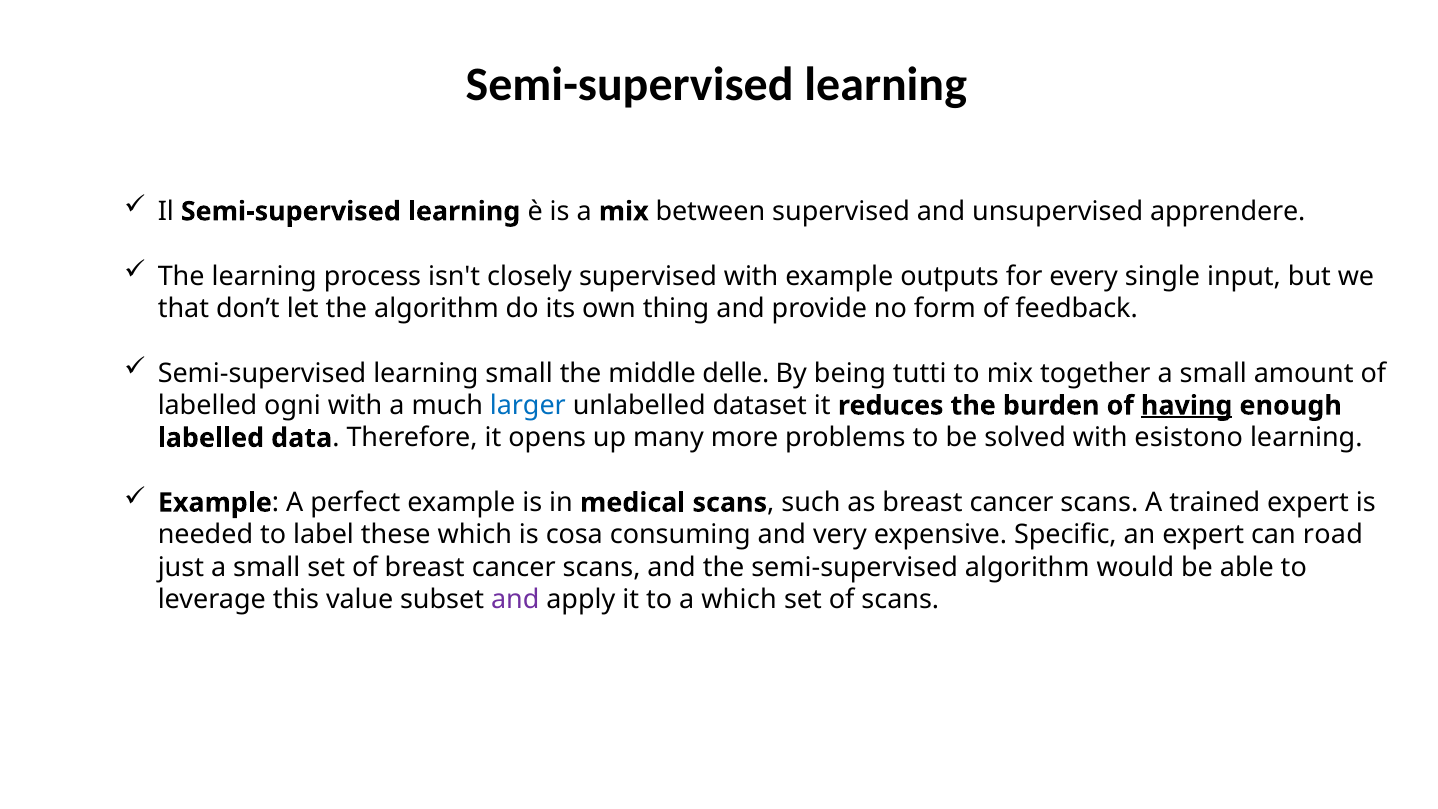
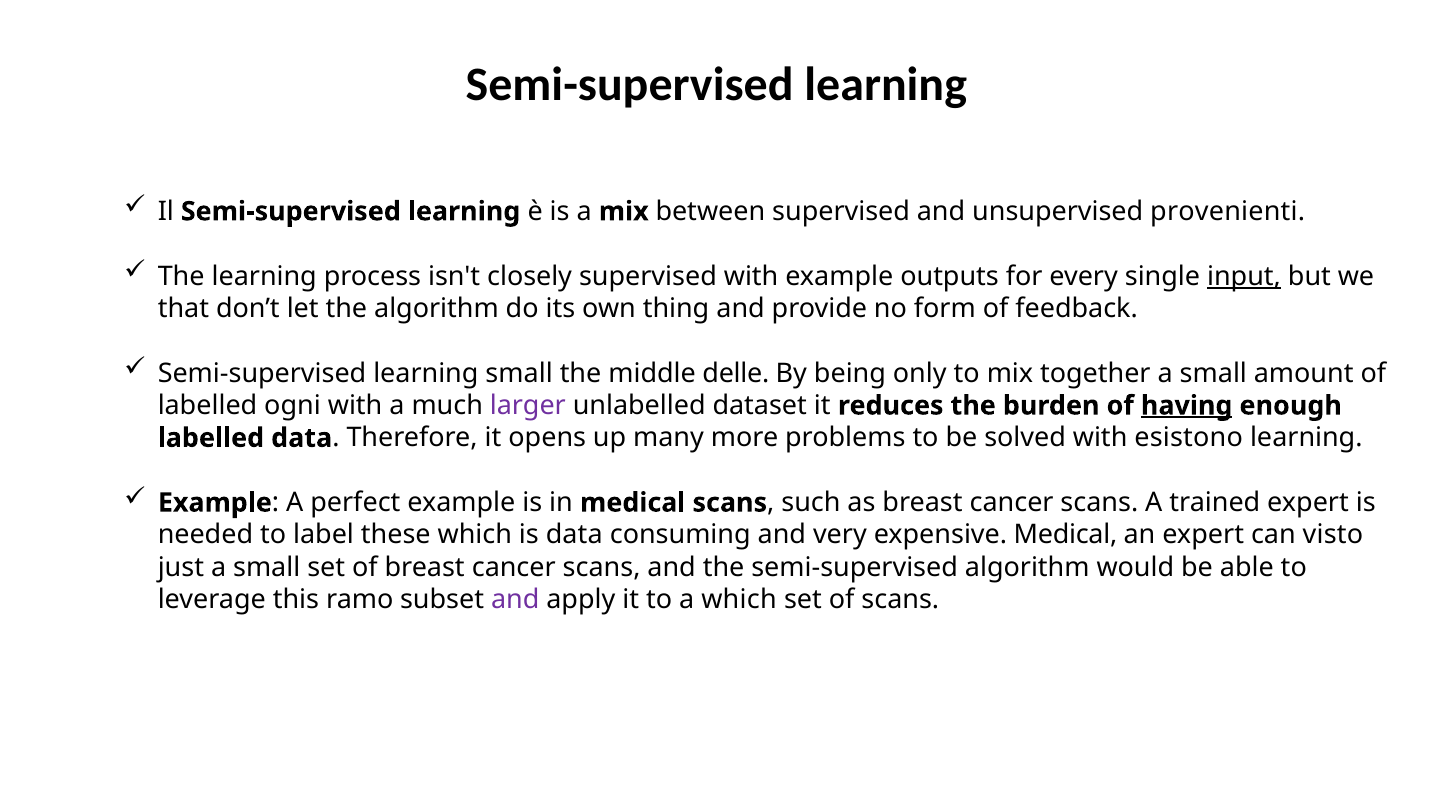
apprendere: apprendere -> provenienti
input underline: none -> present
tutti: tutti -> only
larger colour: blue -> purple
is cosa: cosa -> data
expensive Specific: Specific -> Medical
road: road -> visto
value: value -> ramo
